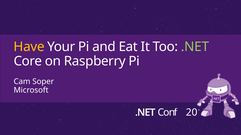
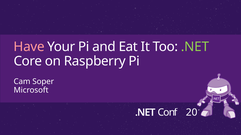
Have colour: yellow -> pink
